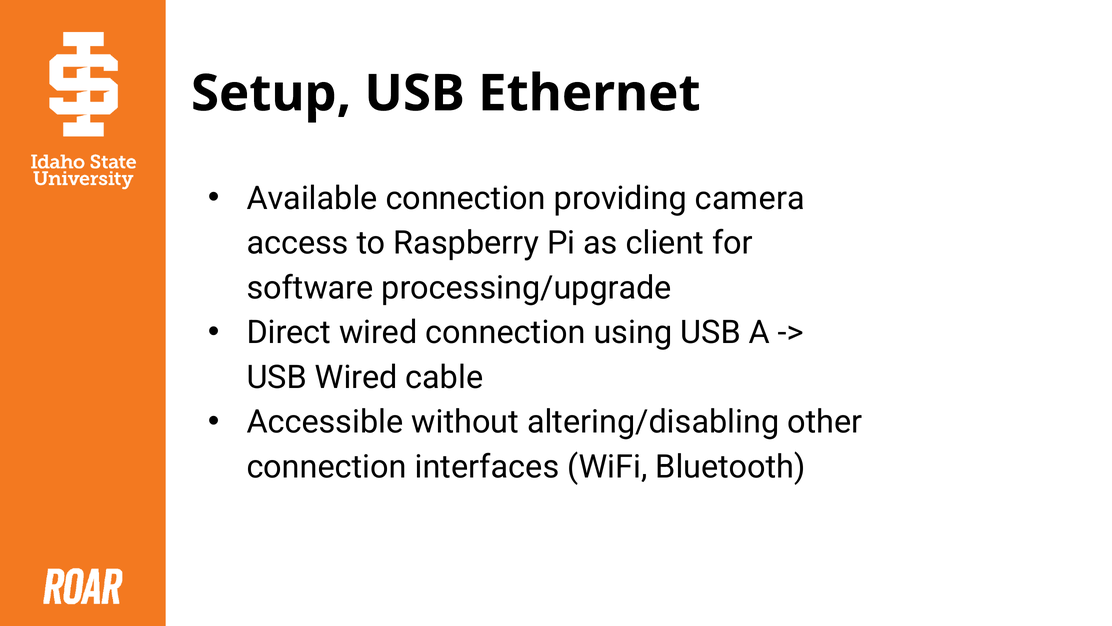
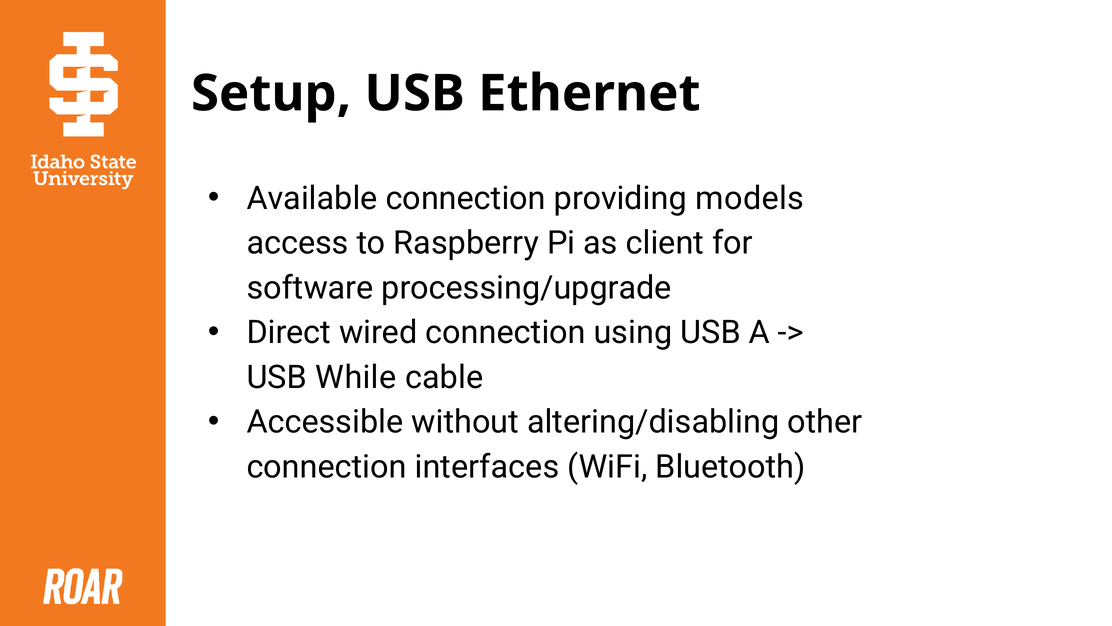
camera: camera -> models
USB Wired: Wired -> While
